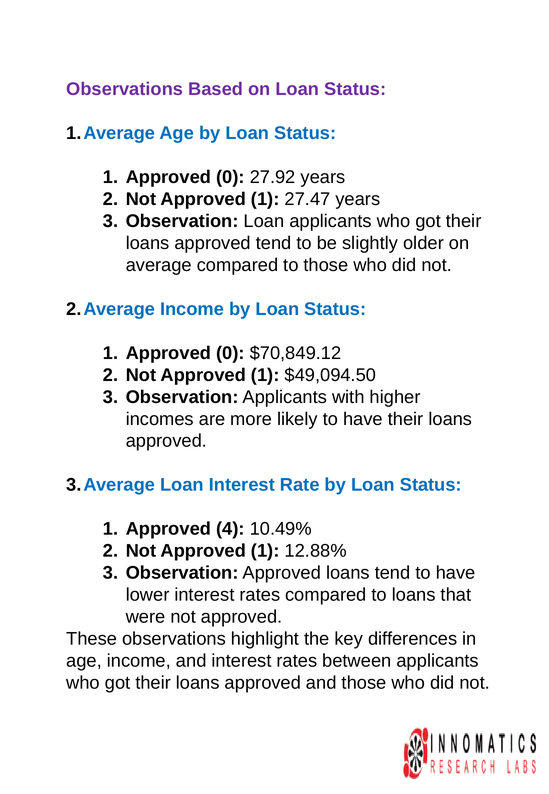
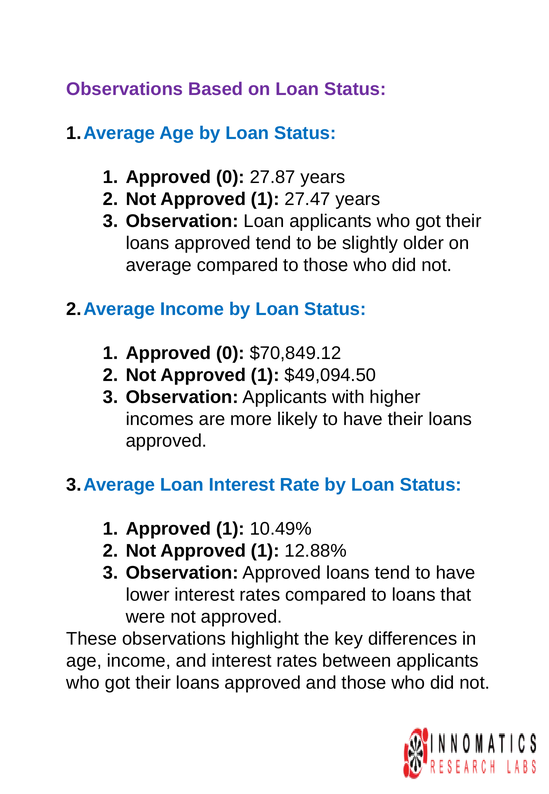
27.92: 27.92 -> 27.87
1 Approved 4: 4 -> 1
